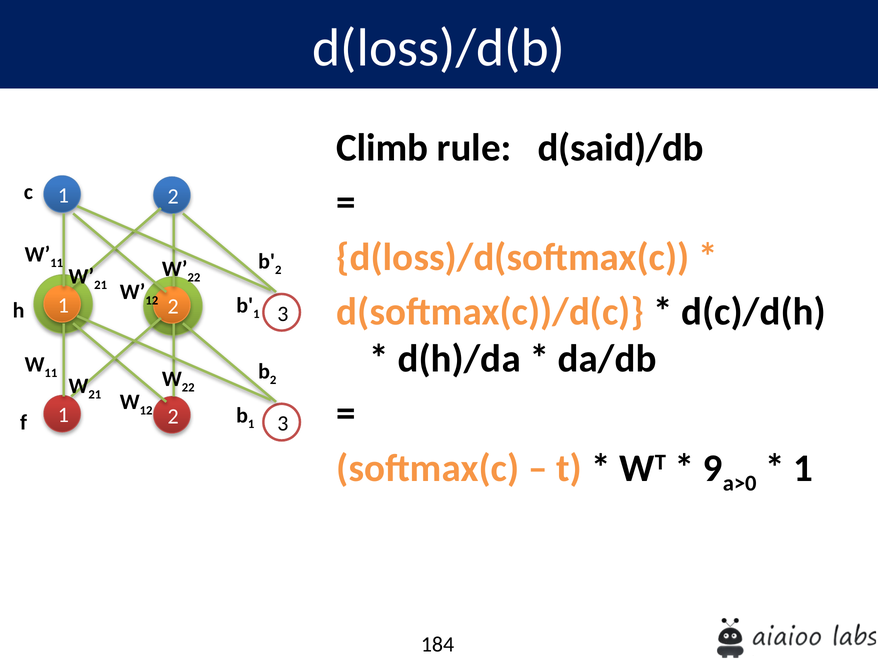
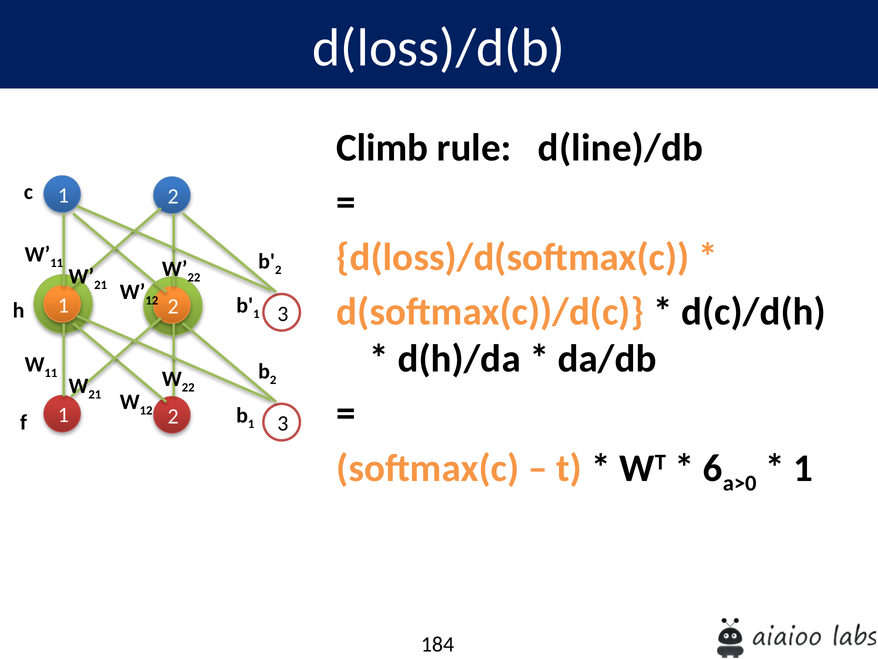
d(said)/db: d(said)/db -> d(line)/db
9: 9 -> 6
